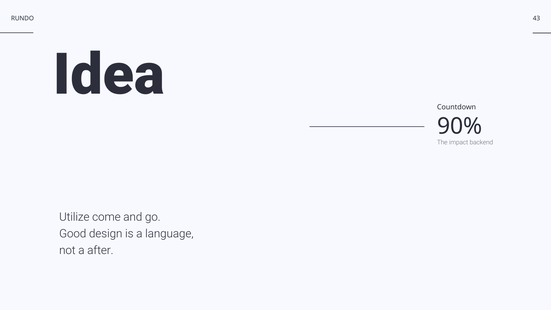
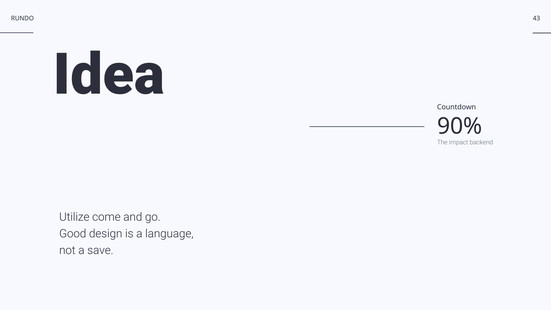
after: after -> save
